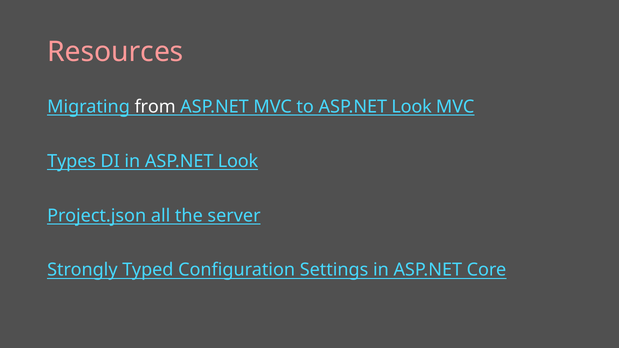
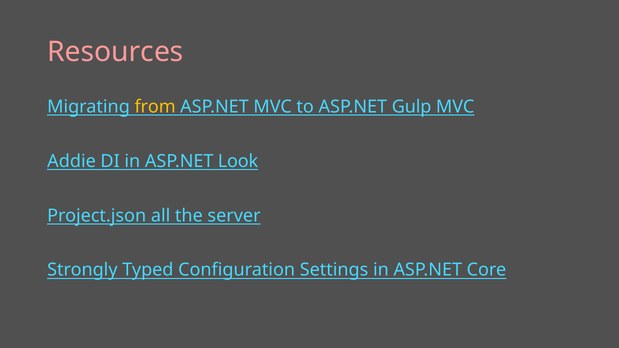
from colour: white -> yellow
to ASP.NET Look: Look -> Gulp
Types: Types -> Addie
